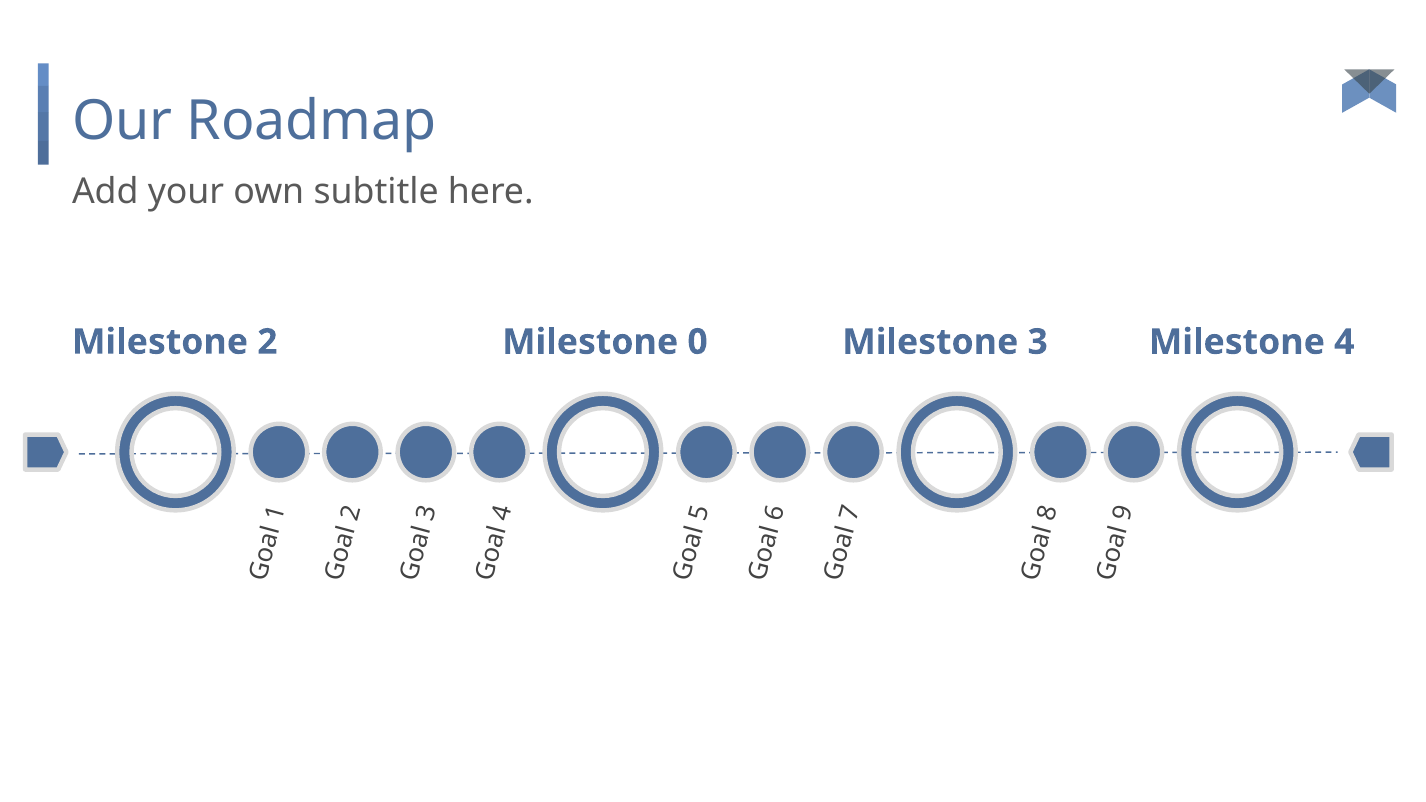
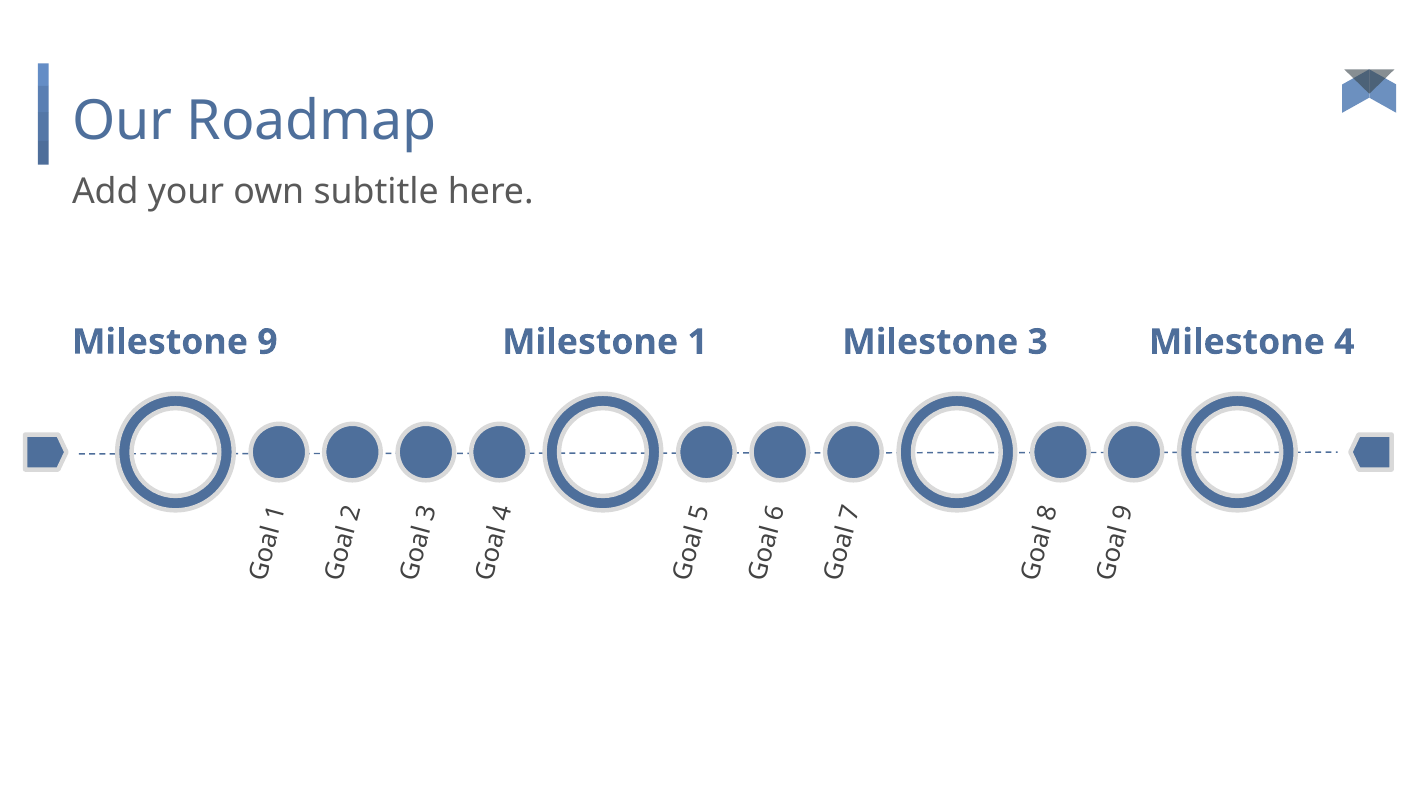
Milestone 2: 2 -> 9
Milestone 0: 0 -> 1
